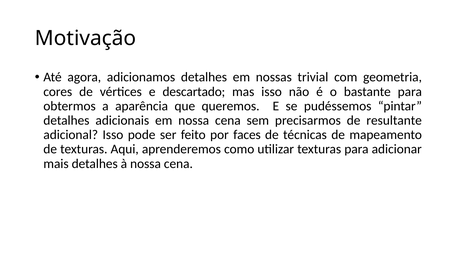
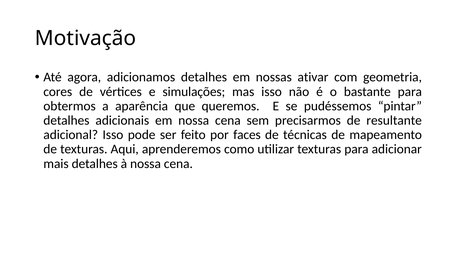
trivial: trivial -> ativar
descartado: descartado -> simulações
